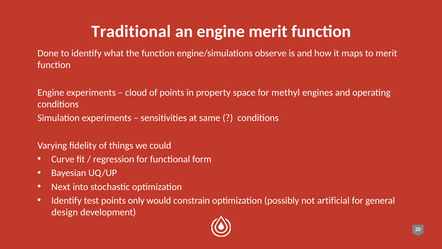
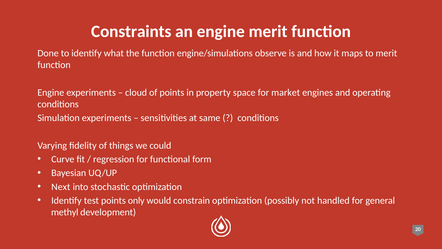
Traditional: Traditional -> Constraints
methyl: methyl -> market
artificial: artificial -> handled
design: design -> methyl
